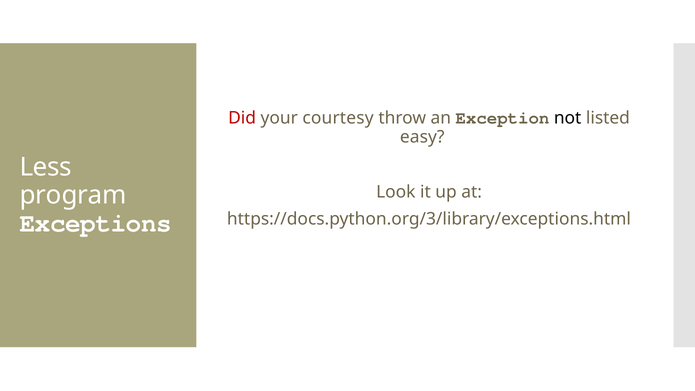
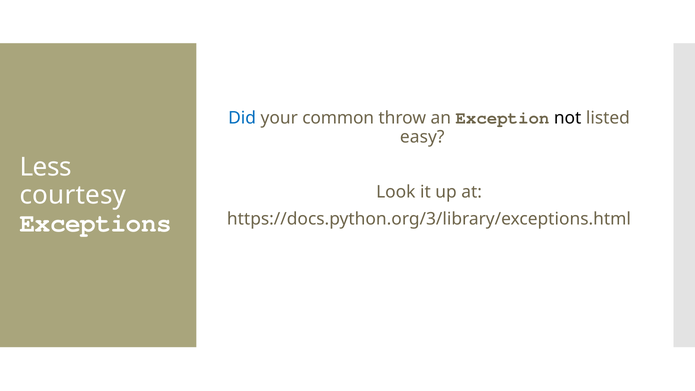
Did colour: red -> blue
courtesy: courtesy -> common
program: program -> courtesy
